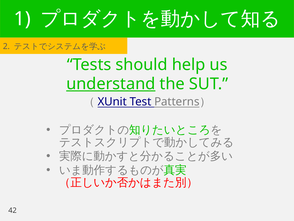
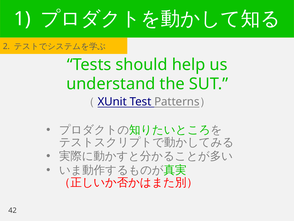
understand underline: present -> none
